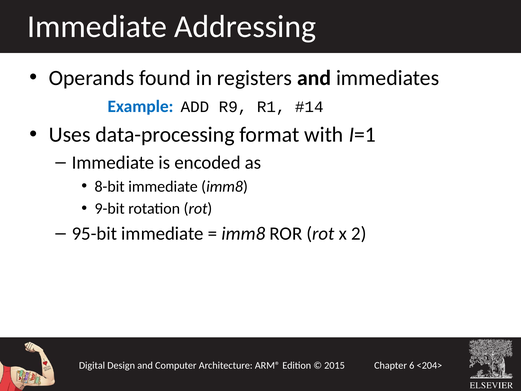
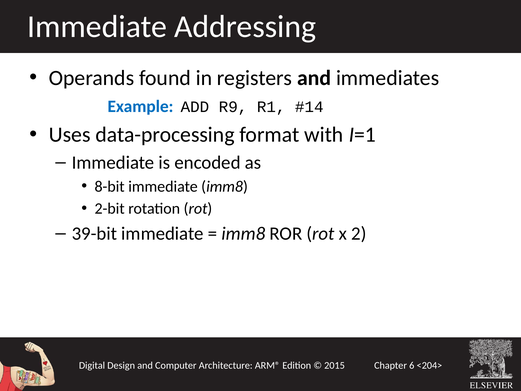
9-bit: 9-bit -> 2-bit
95-bit: 95-bit -> 39-bit
